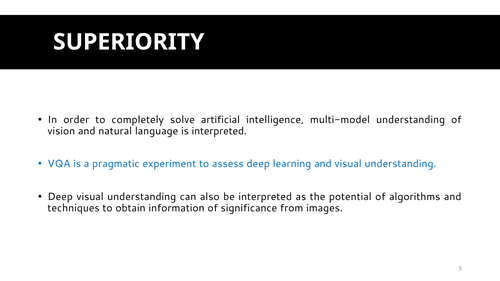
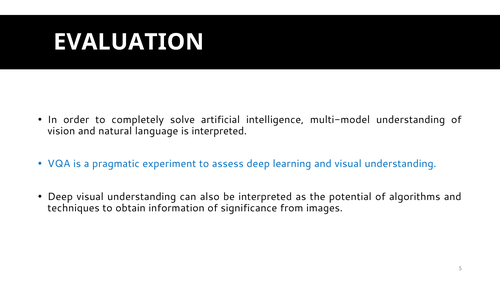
SUPERIORITY: SUPERIORITY -> EVALUATION
